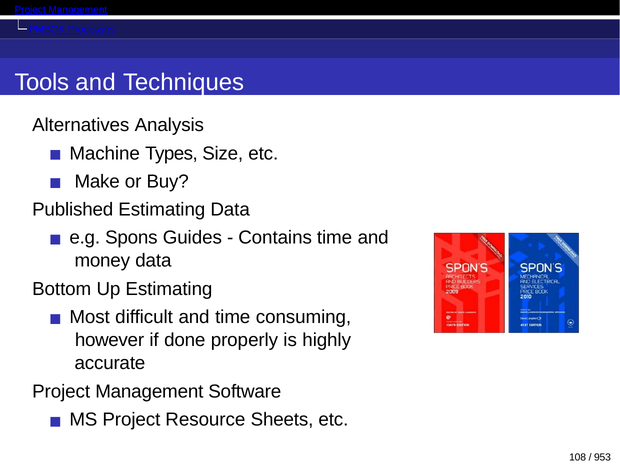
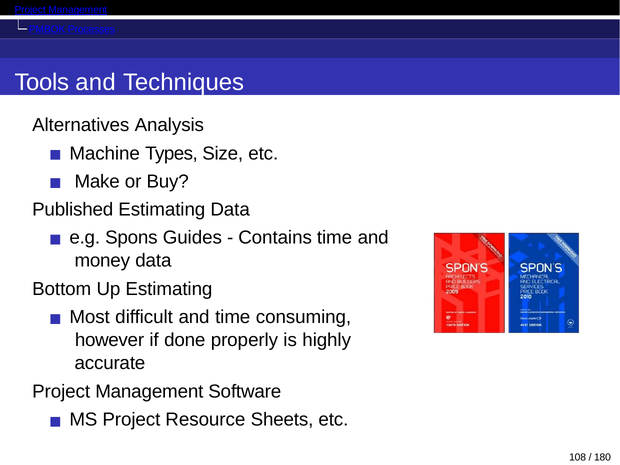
953: 953 -> 180
